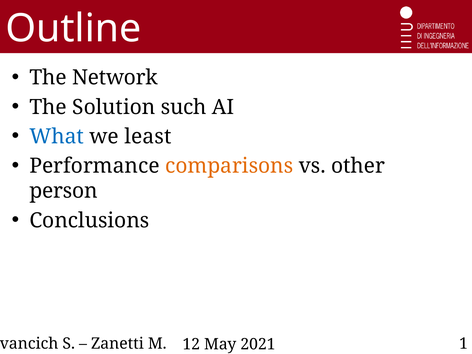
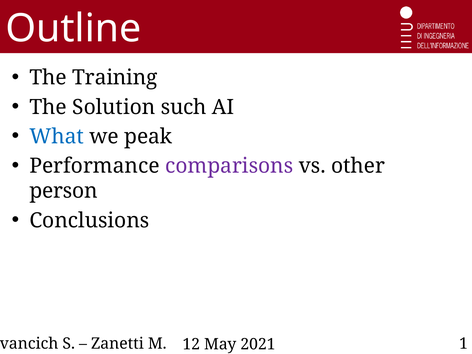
Network: Network -> Training
least: least -> peak
comparisons colour: orange -> purple
